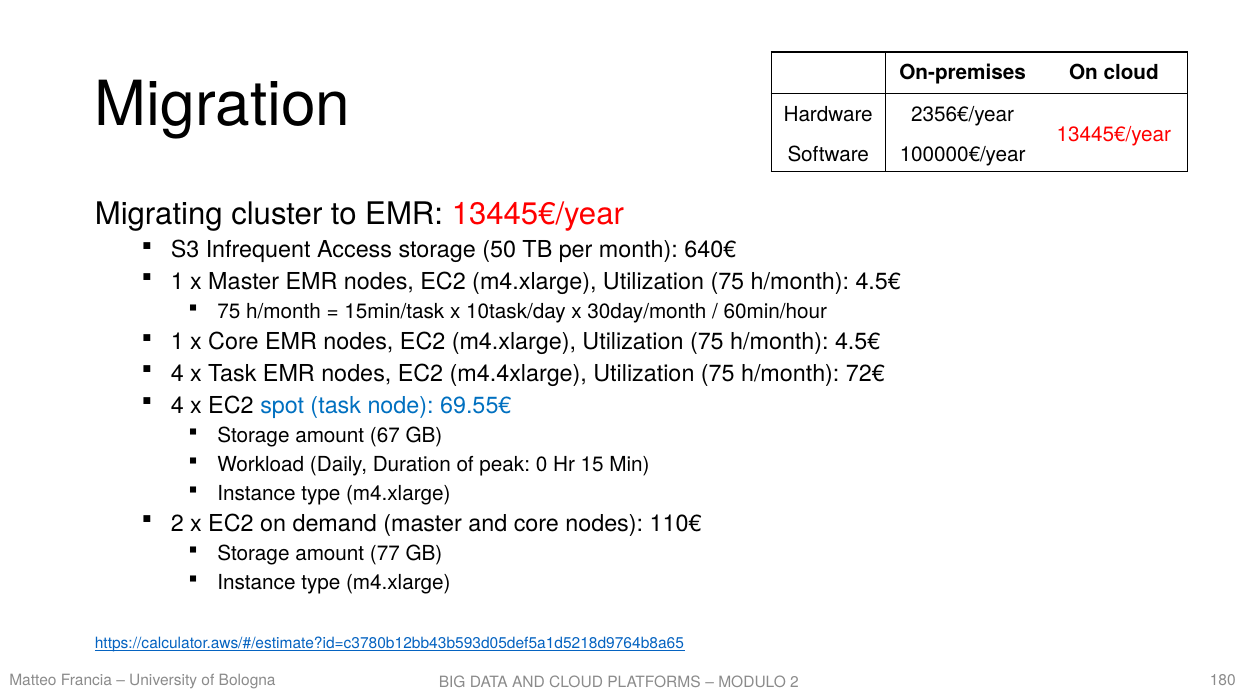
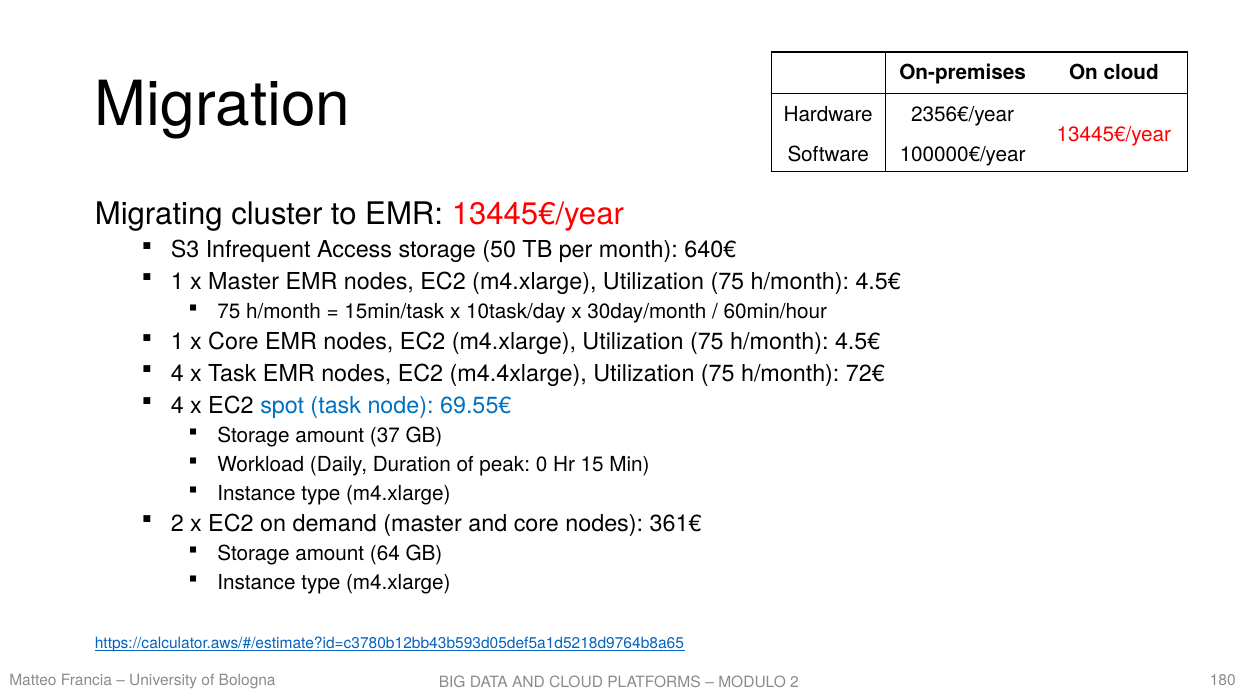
67: 67 -> 37
110€: 110€ -> 361€
77: 77 -> 64
